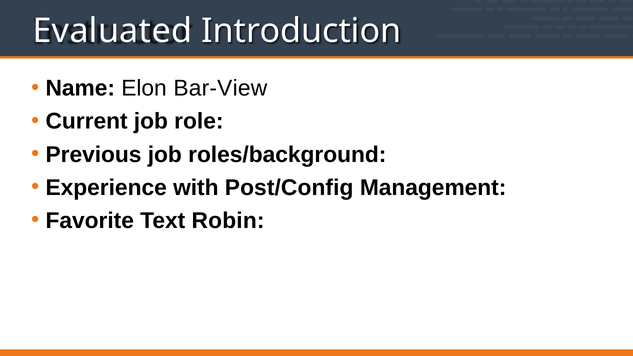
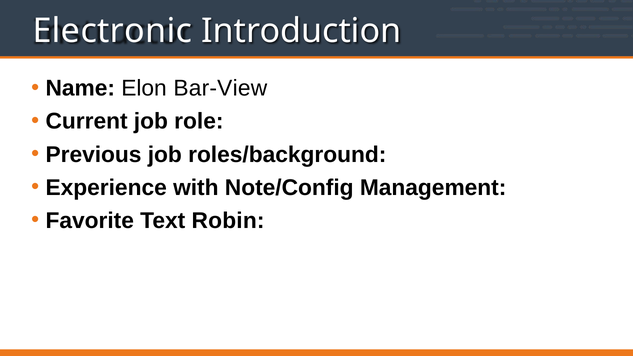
Evaluated: Evaluated -> Electronic
Post/Config: Post/Config -> Note/Config
